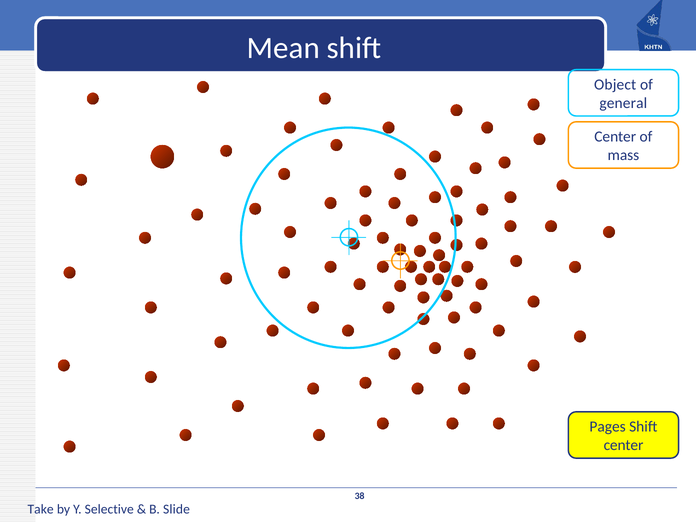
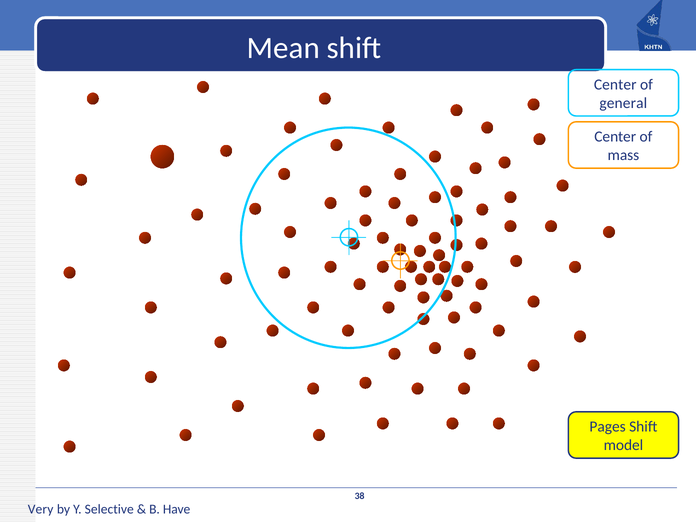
Object at (615, 85): Object -> Center
center at (624, 445): center -> model
Take: Take -> Very
Slide: Slide -> Have
